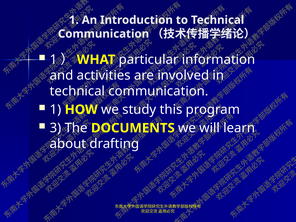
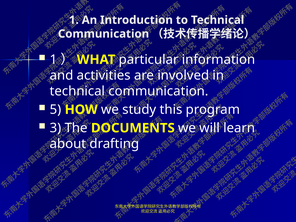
1 at (56, 110): 1 -> 5
